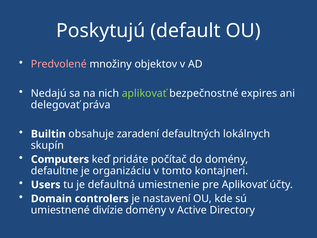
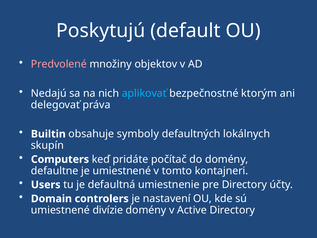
aplikovať at (144, 93) colour: light green -> light blue
expires: expires -> ktorým
zaradení: zaradení -> symboly
je organizáciu: organizáciu -> umiestnené
pre Aplikovať: Aplikovať -> Directory
